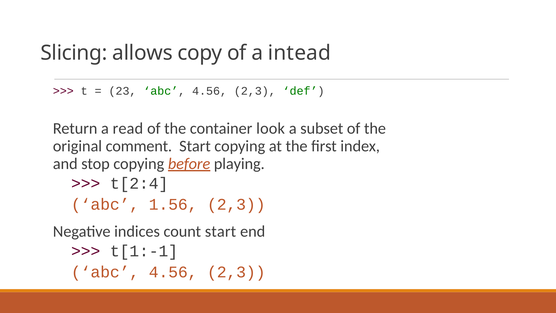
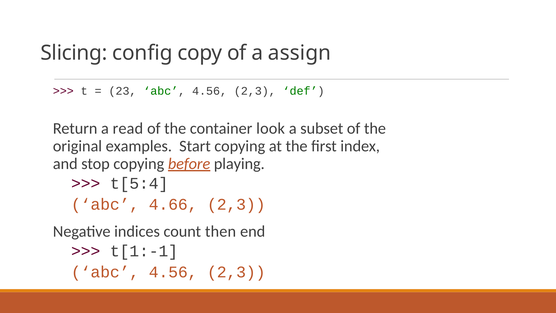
allows: allows -> config
intead: intead -> assign
comment: comment -> examples
t[2:4: t[2:4 -> t[5:4
1.56: 1.56 -> 4.66
count start: start -> then
